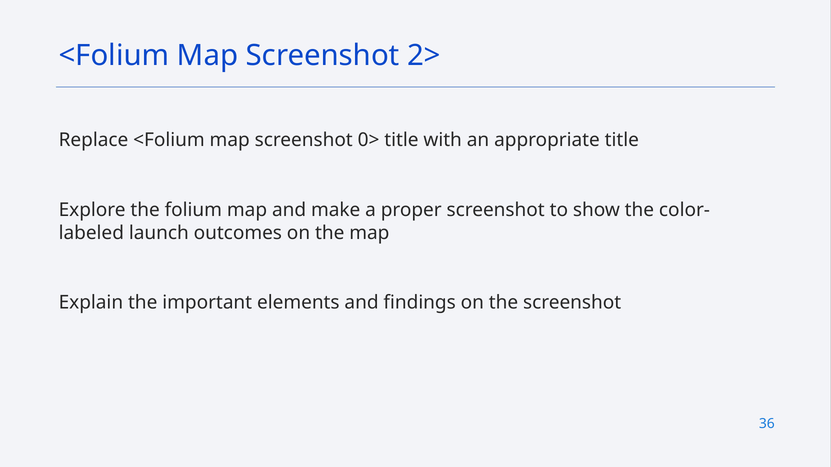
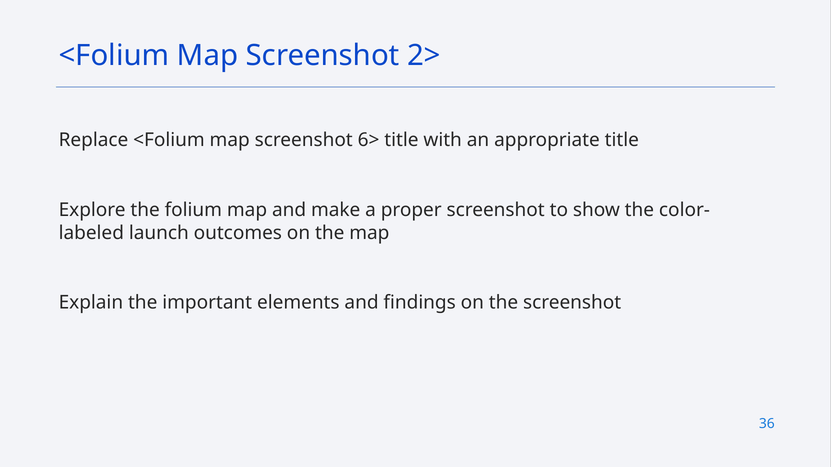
0>: 0> -> 6>
